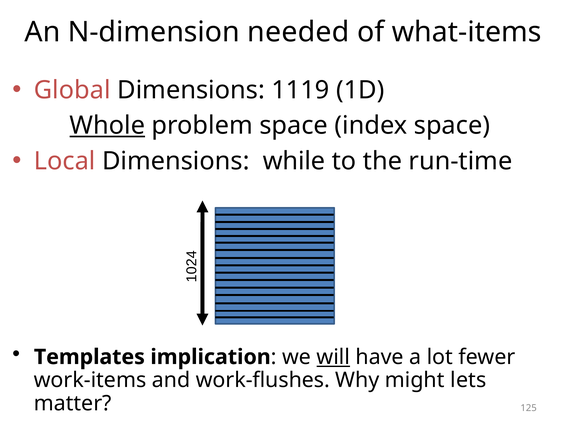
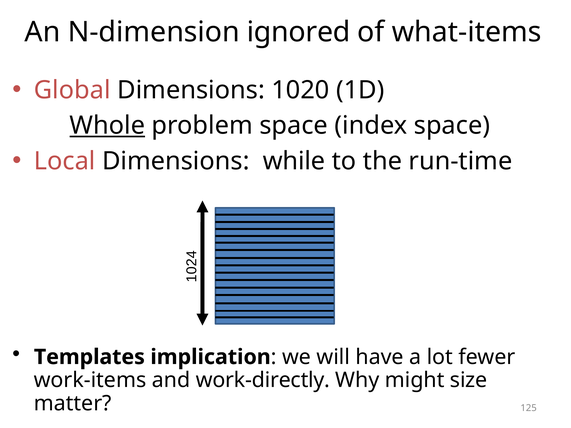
needed: needed -> ignored
1119: 1119 -> 1020
will underline: present -> none
work-flushes: work-flushes -> work-directly
lets: lets -> size
